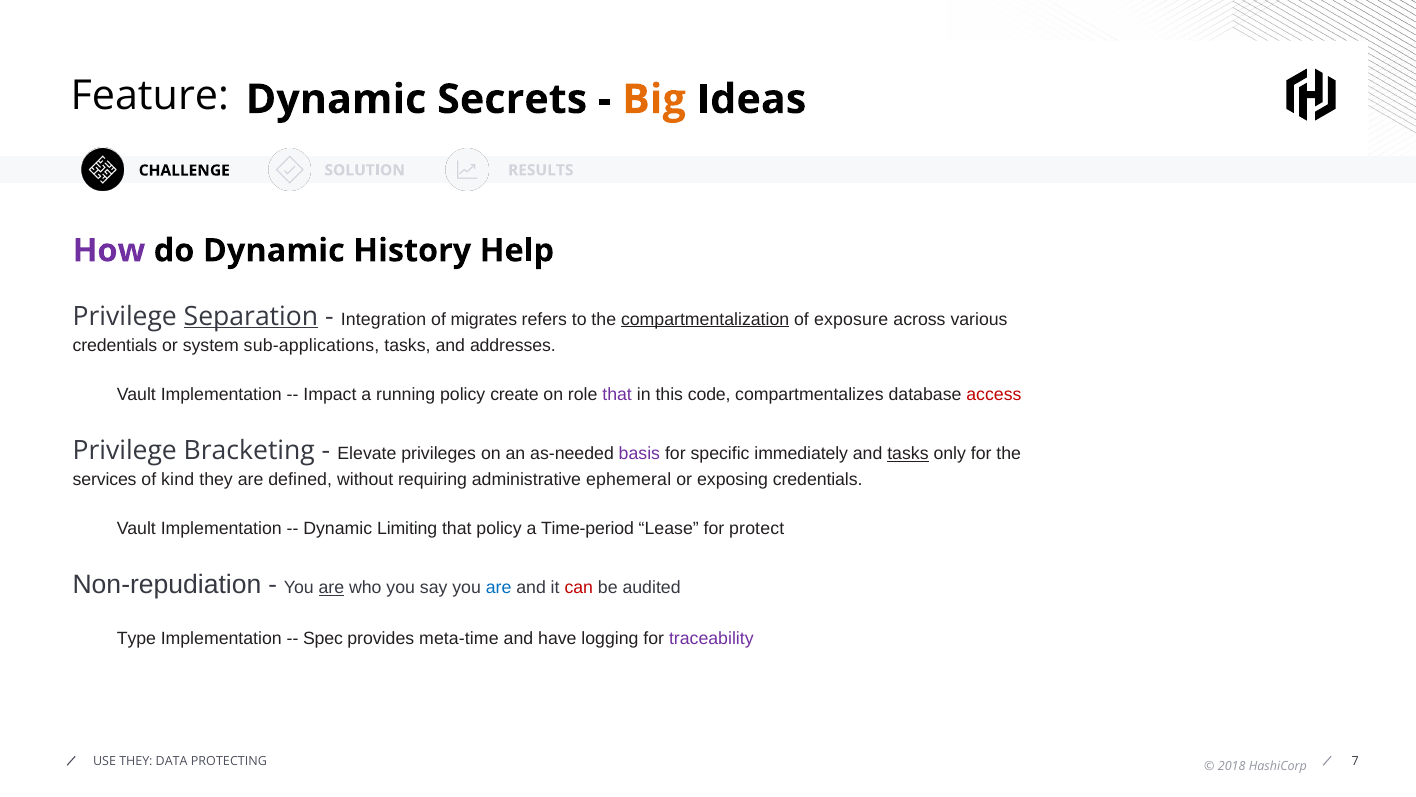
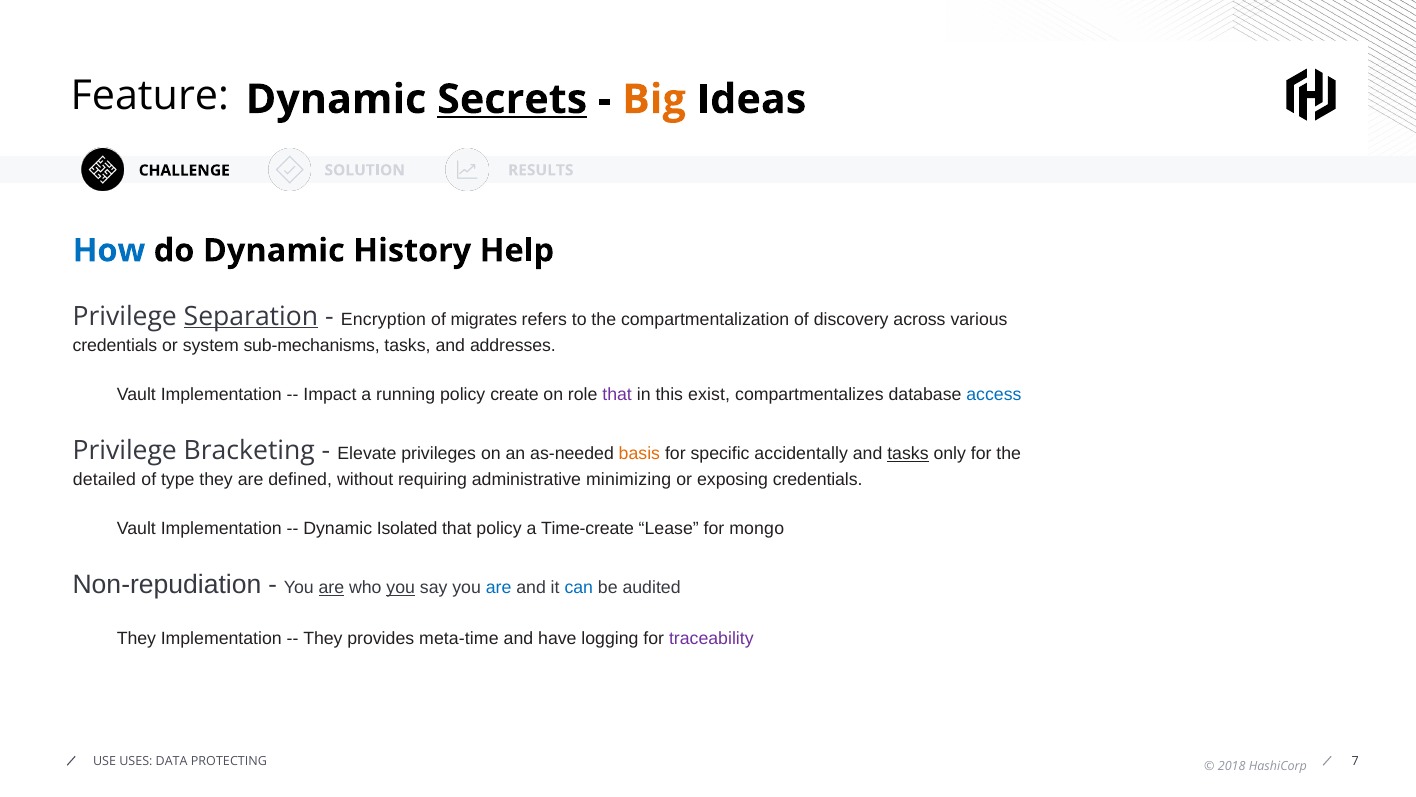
Secrets underline: none -> present
How colour: purple -> blue
Integration: Integration -> Encryption
compartmentalization underline: present -> none
exposure: exposure -> discovery
sub-applications: sub-applications -> sub-mechanisms
code: code -> exist
access colour: red -> blue
basis colour: purple -> orange
immediately: immediately -> accidentally
services: services -> detailed
kind: kind -> type
ephemeral: ephemeral -> minimizing
Limiting: Limiting -> Isolated
Time-period: Time-period -> Time-create
protect: protect -> mongo
you at (401, 588) underline: none -> present
can colour: red -> blue
Type at (136, 638): Type -> They
Spec at (323, 638): Spec -> They
USE THEY: THEY -> USES
